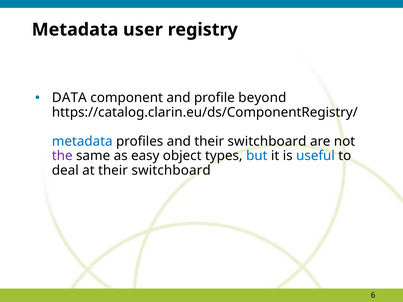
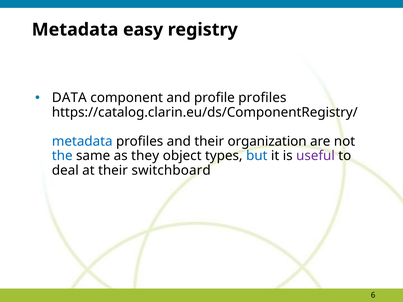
user: user -> easy
profile beyond: beyond -> profiles
and their switchboard: switchboard -> organization
the colour: purple -> blue
easy: easy -> they
useful colour: blue -> purple
